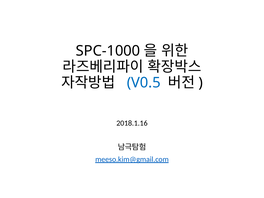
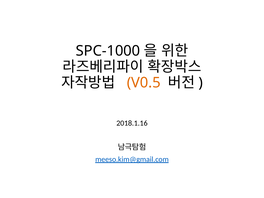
V0.5 colour: blue -> orange
